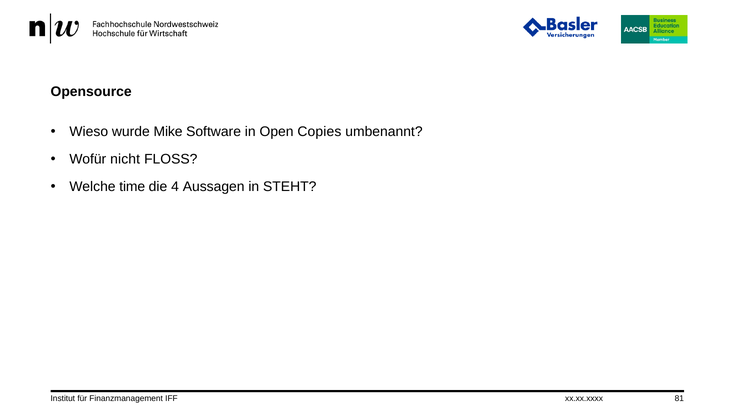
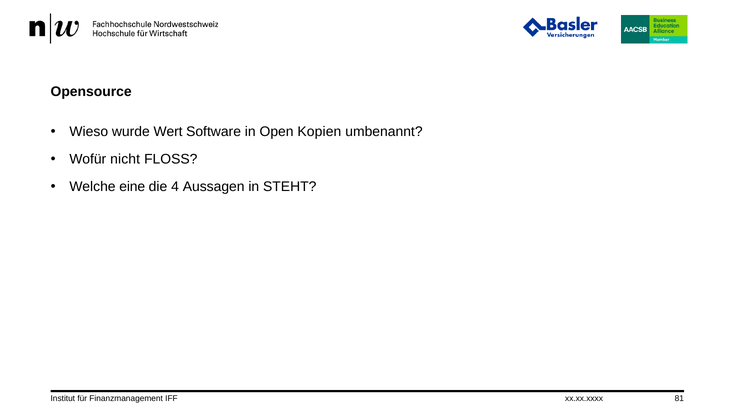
Mike: Mike -> Wert
Copies: Copies -> Kopien
time: time -> eine
